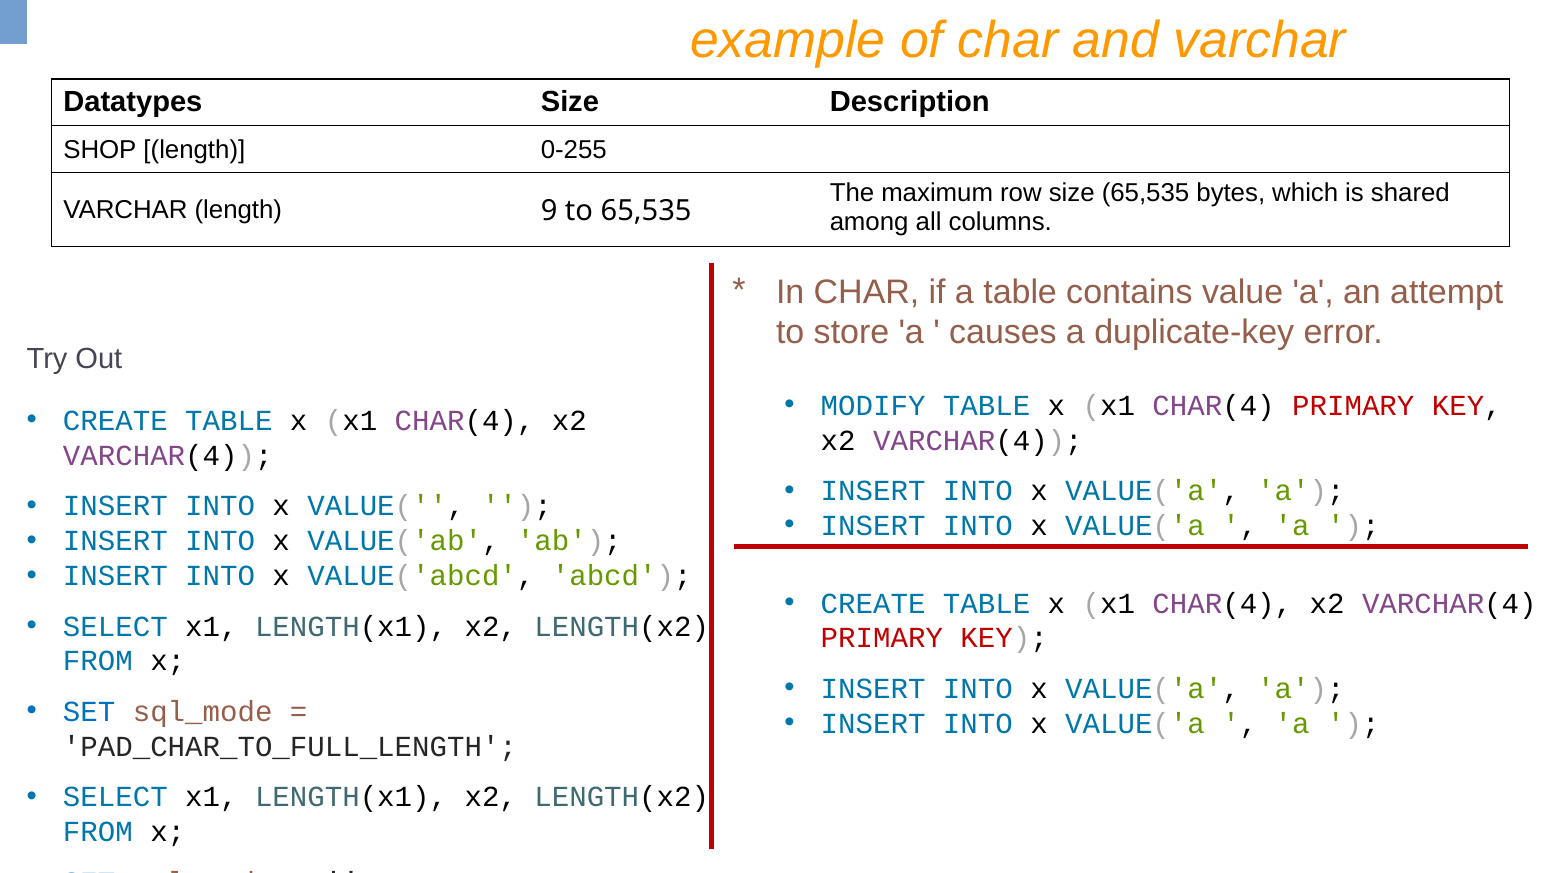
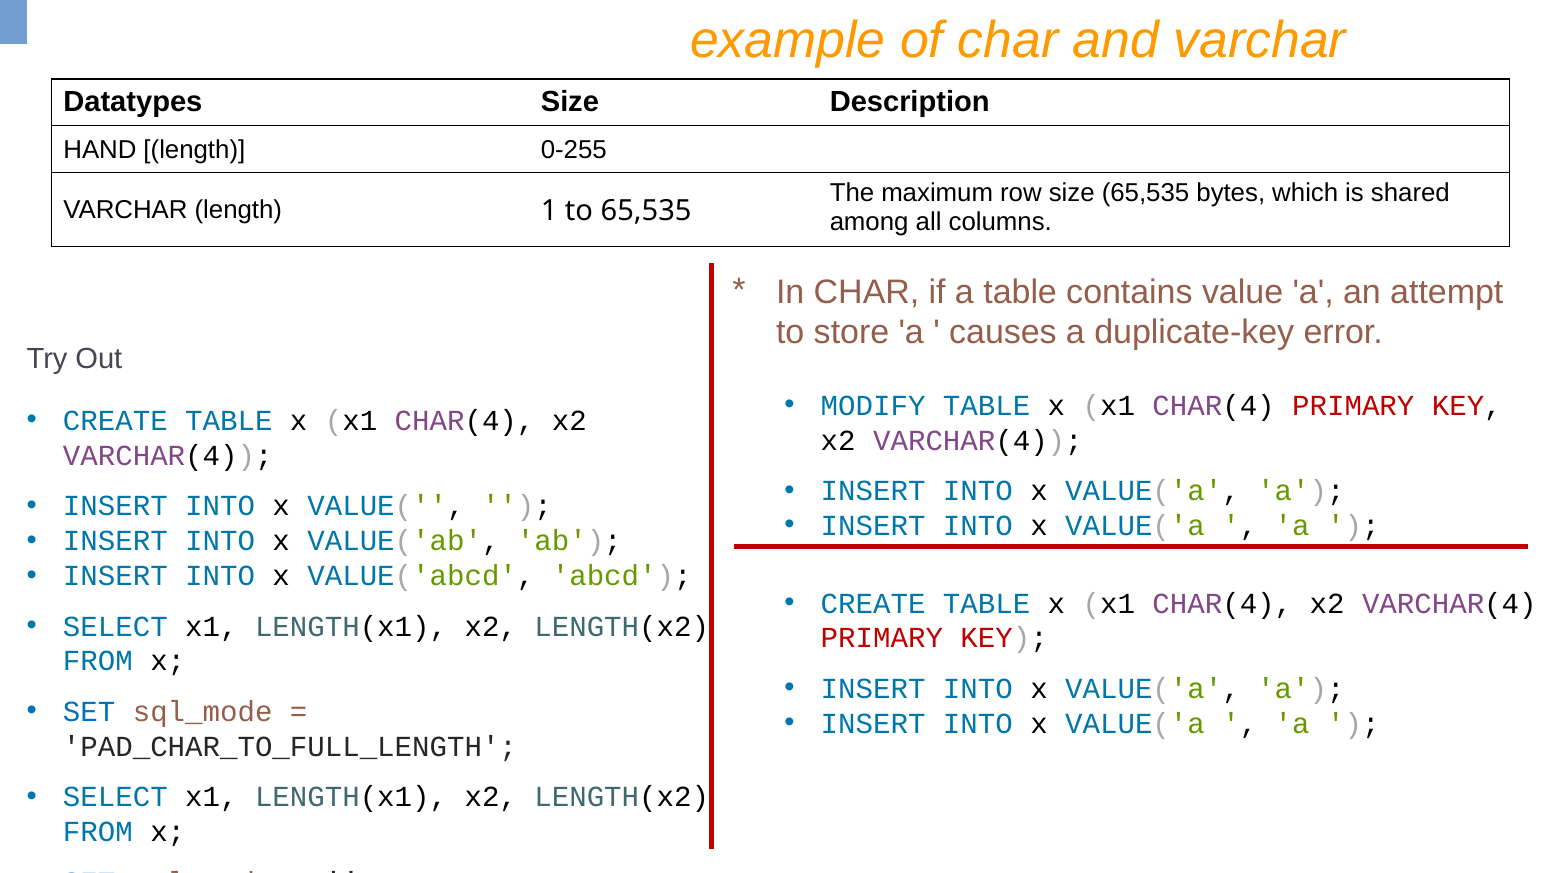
SHOP: SHOP -> HAND
9: 9 -> 1
